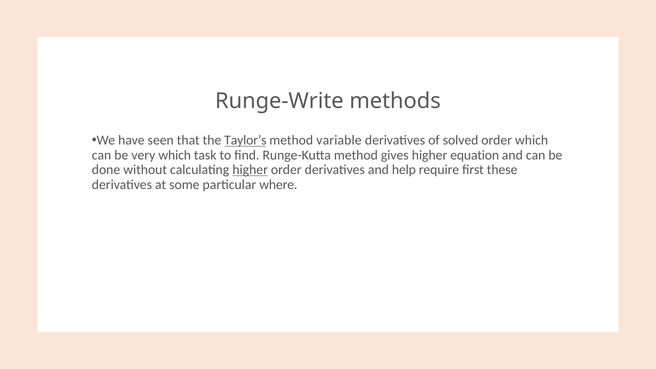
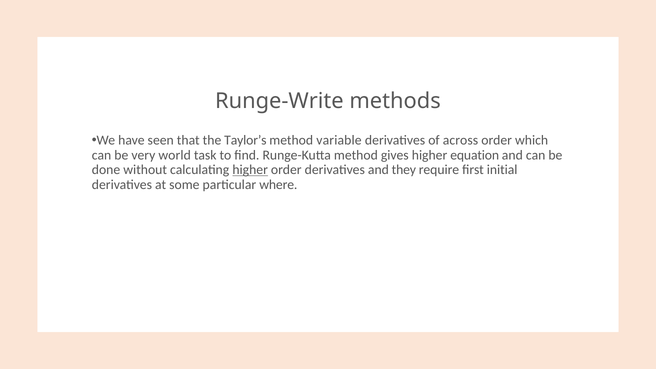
Taylor’s underline: present -> none
solved: solved -> across
very which: which -> world
help: help -> they
these: these -> initial
